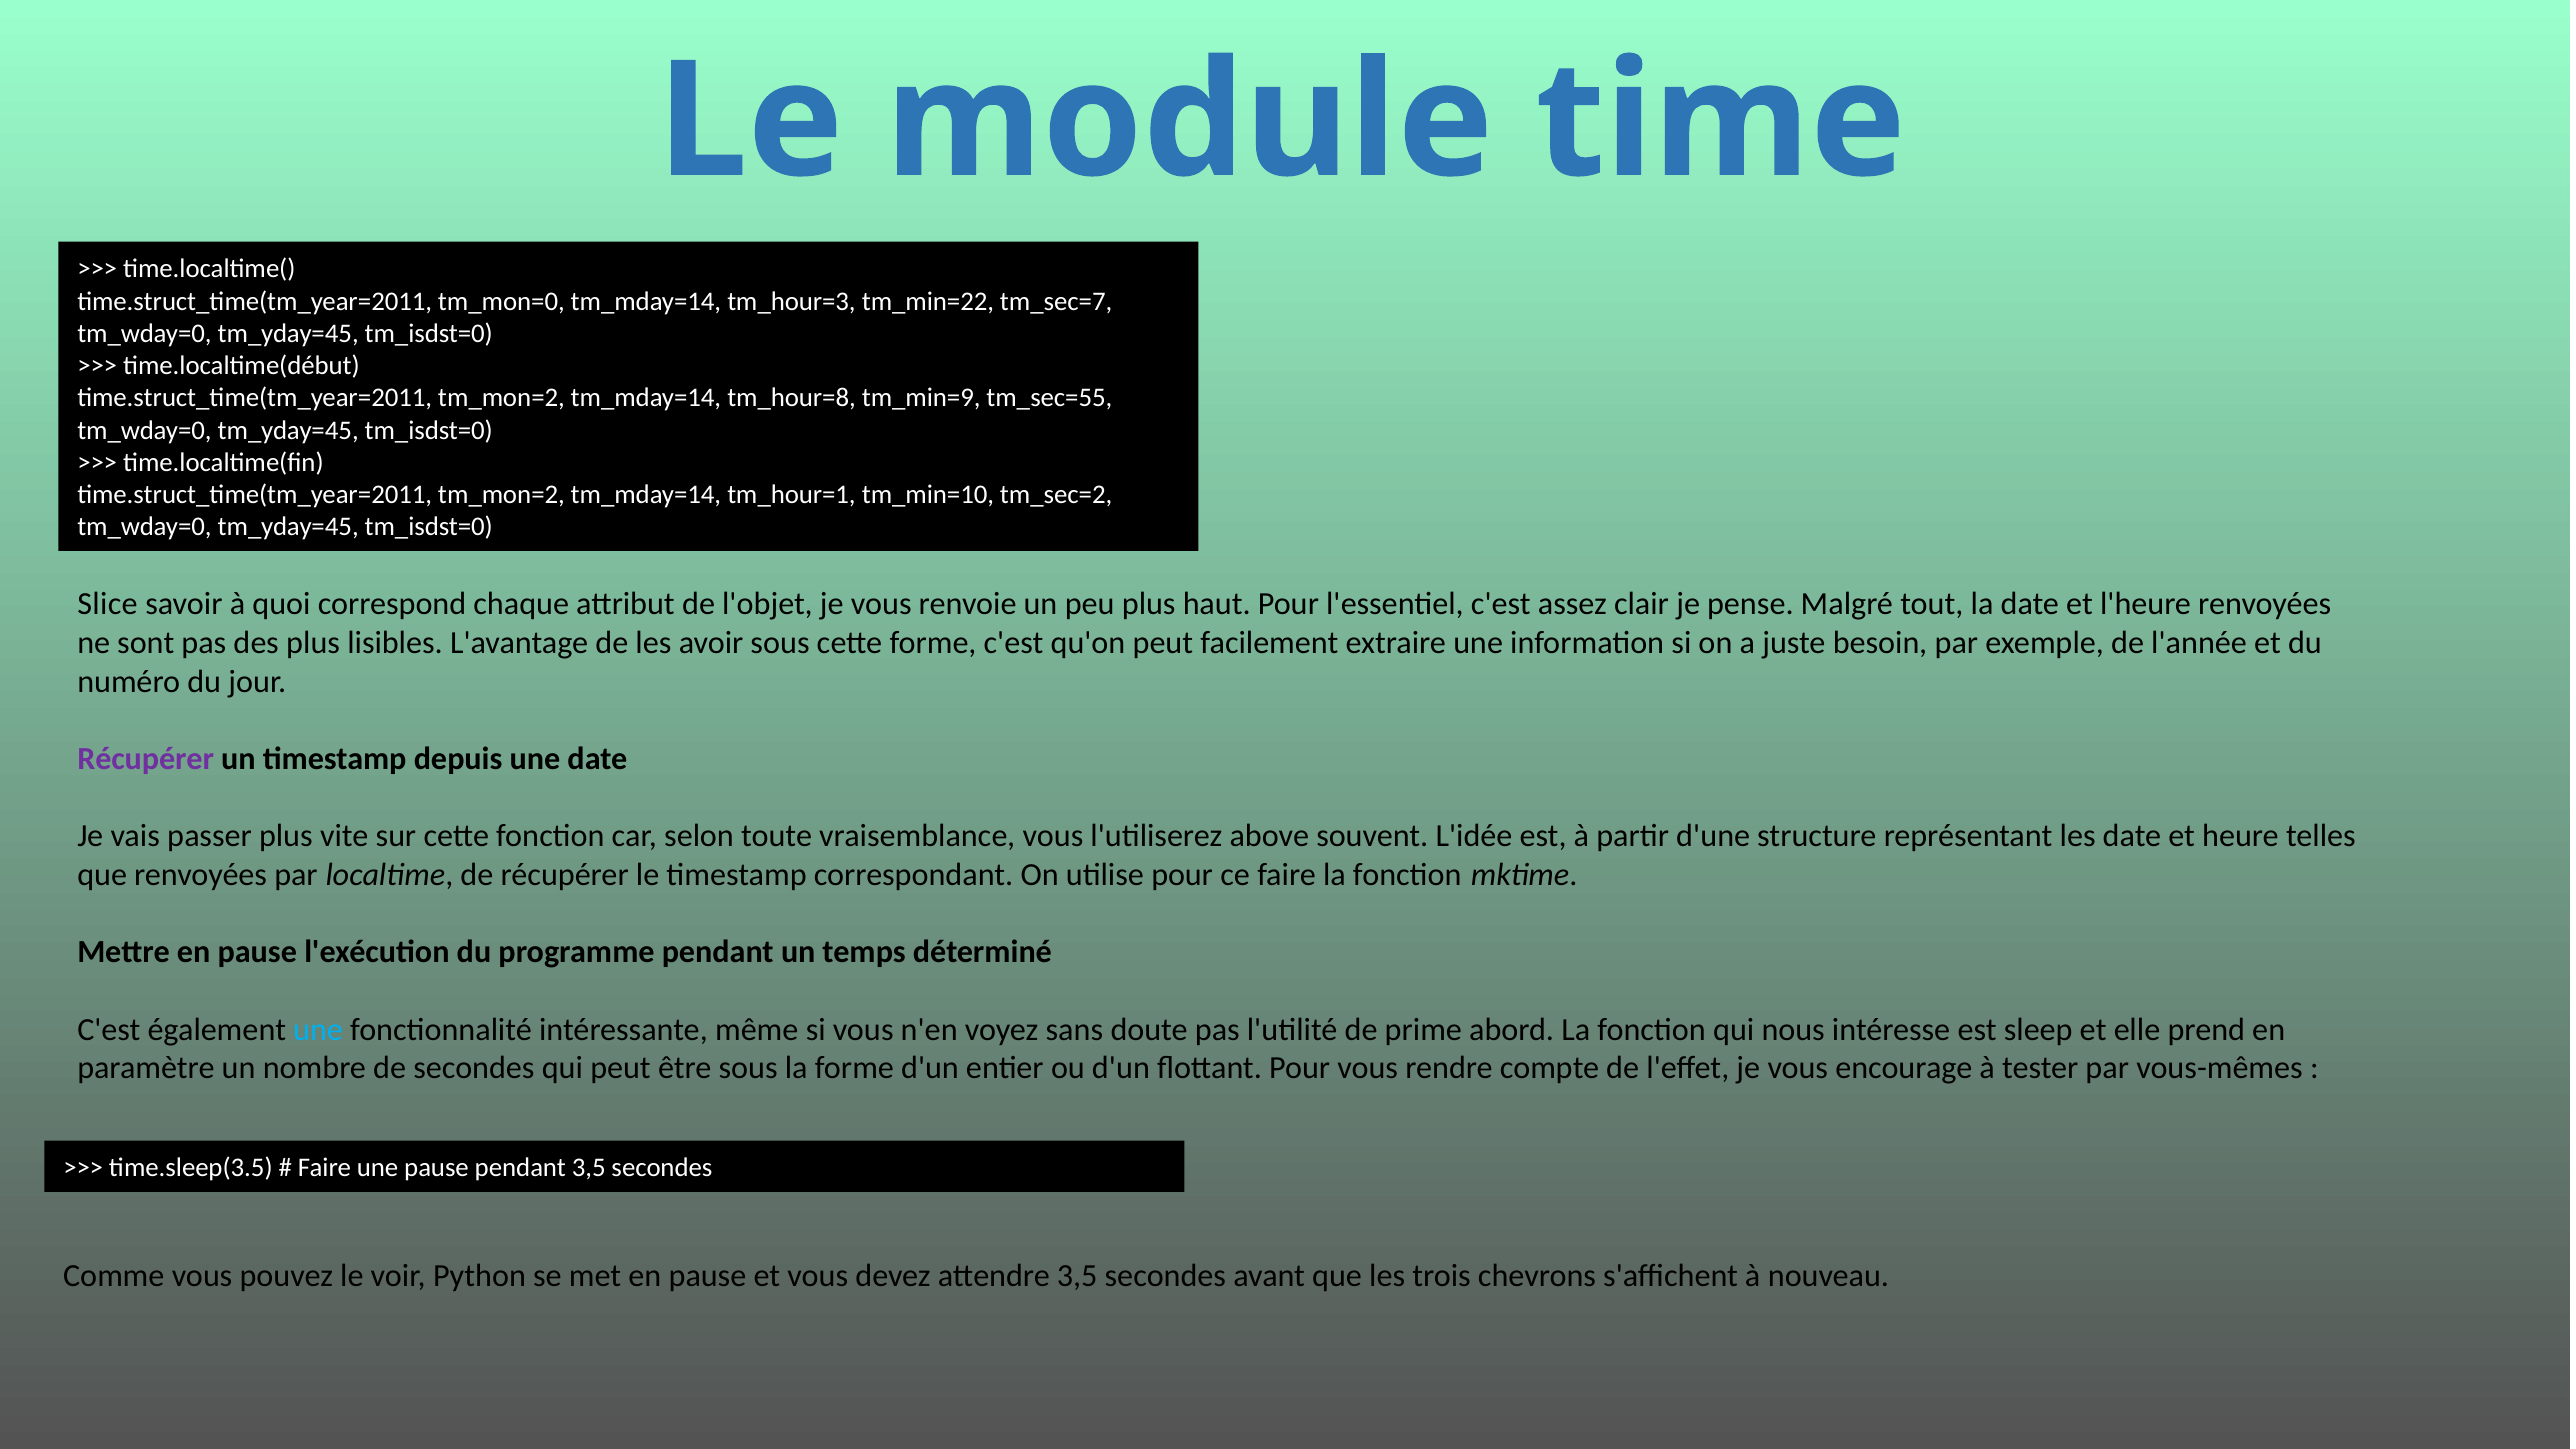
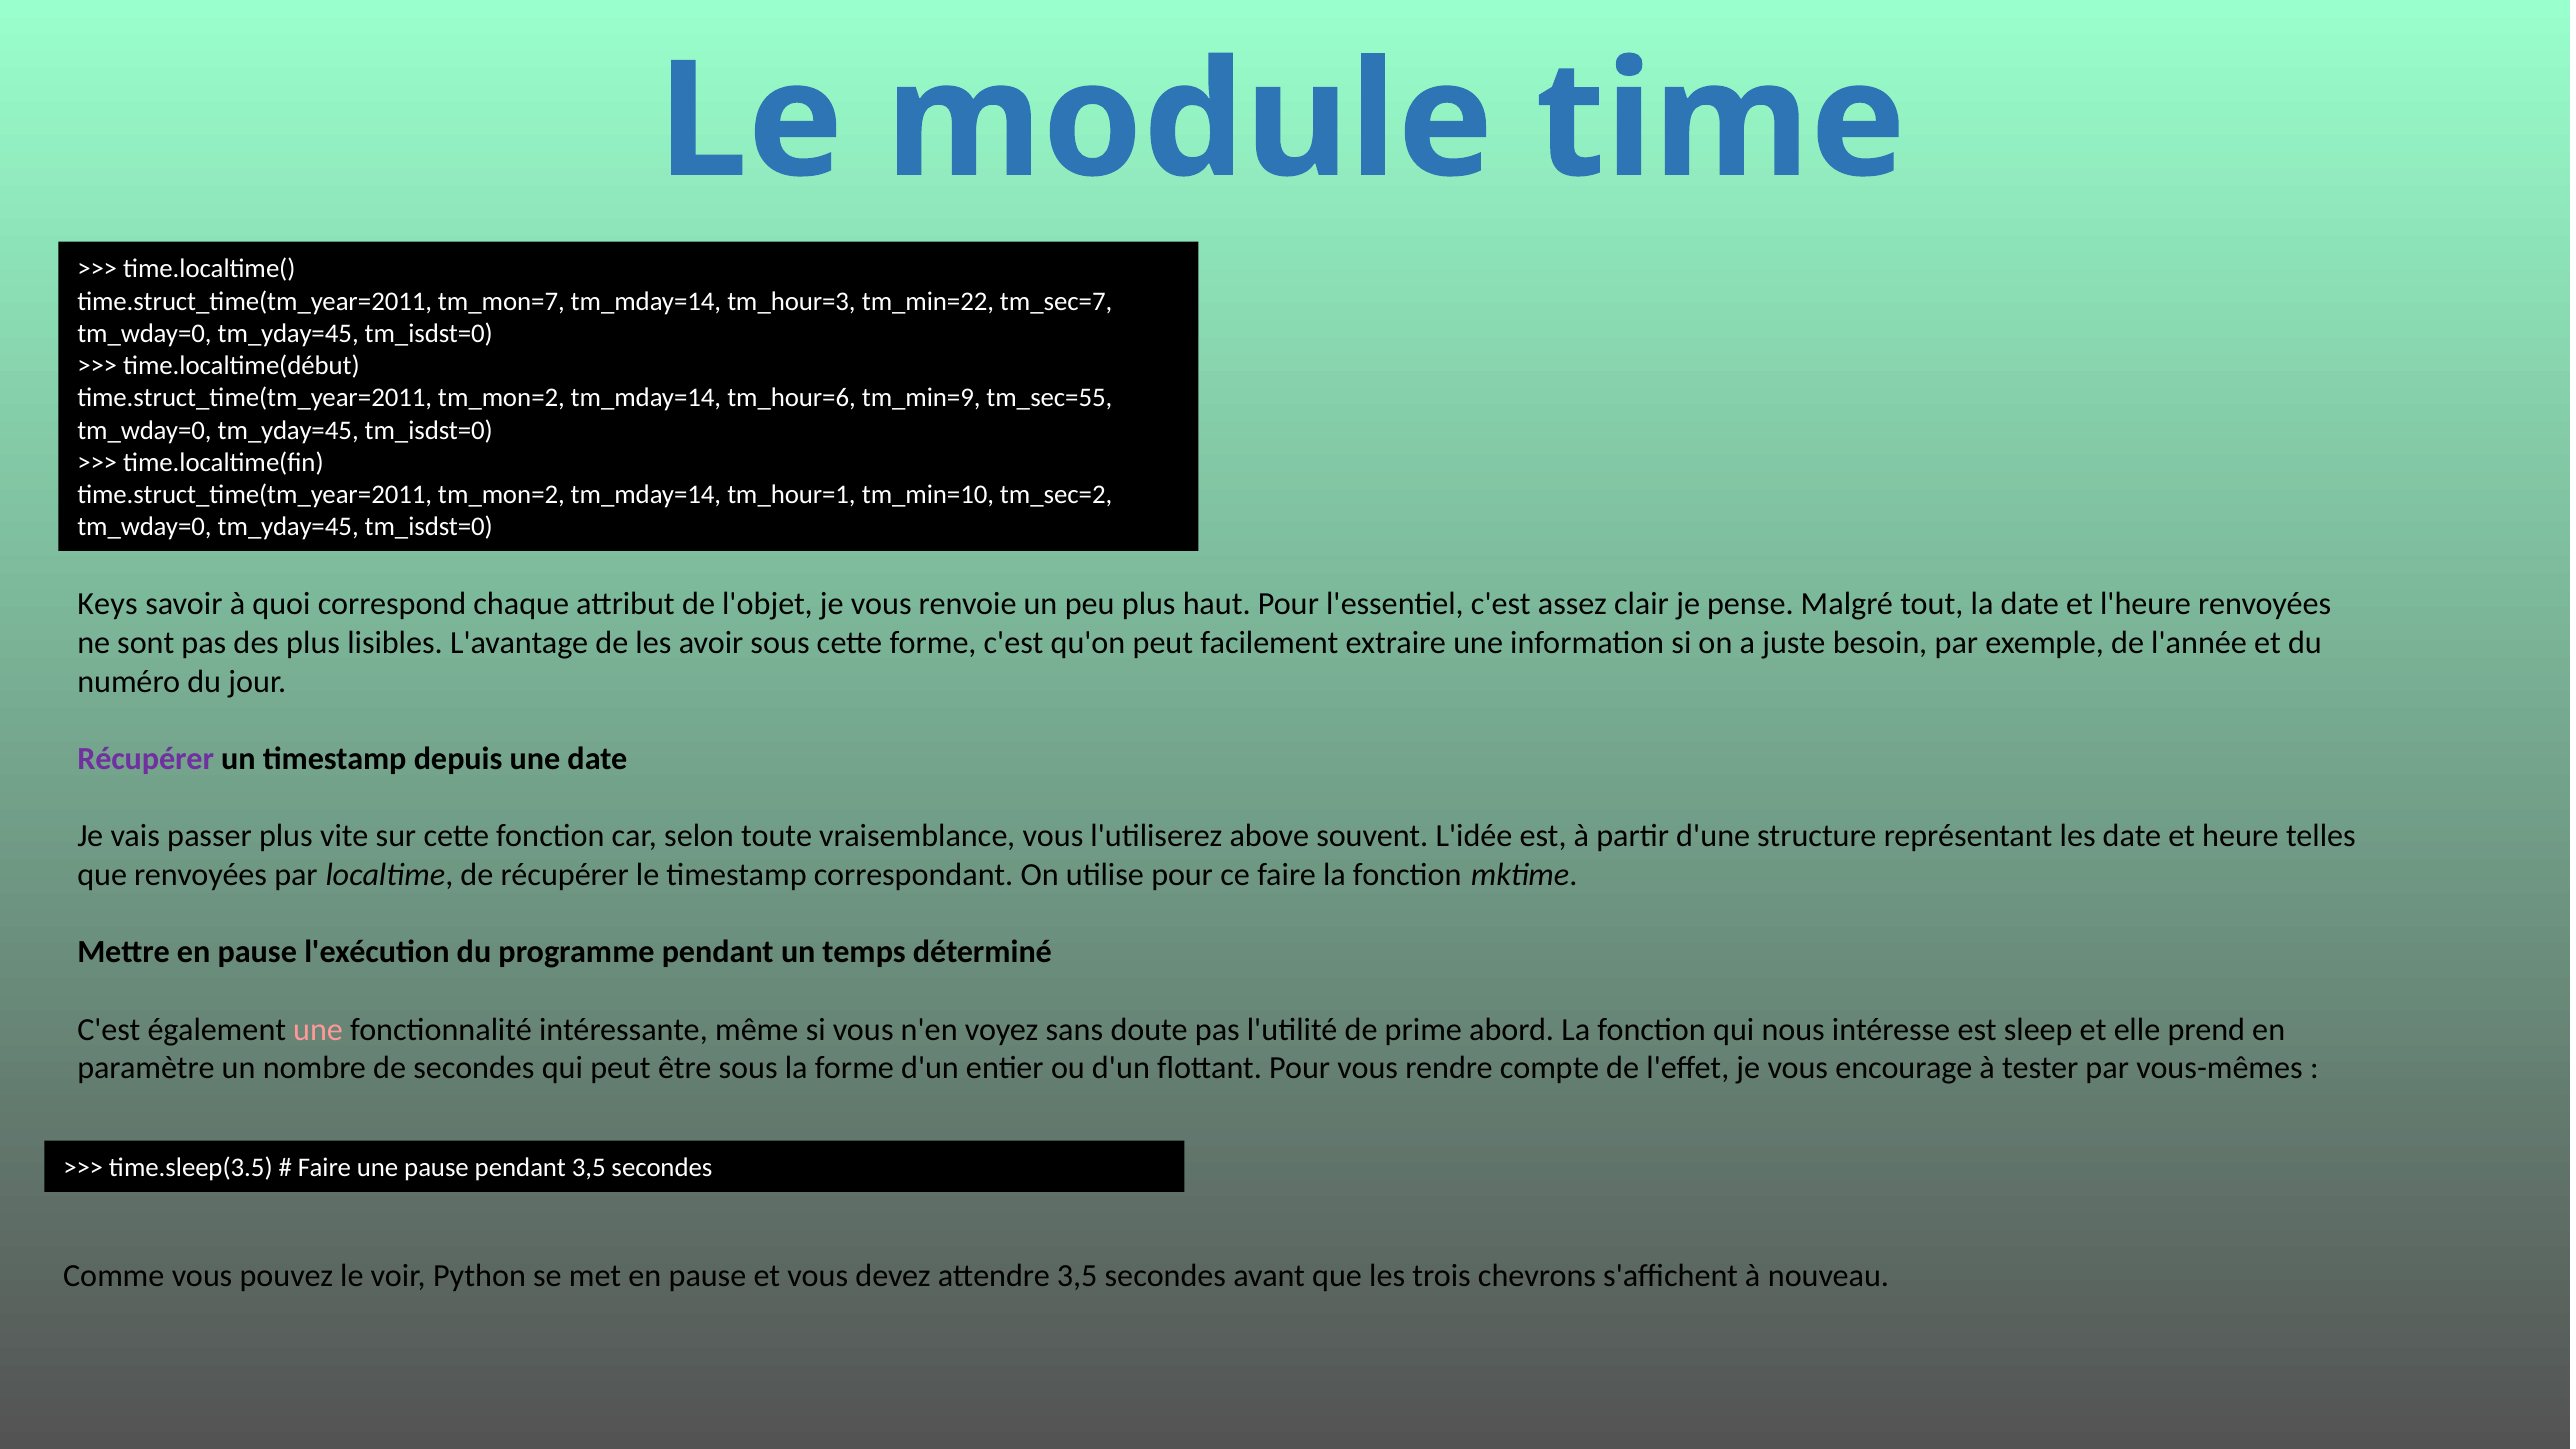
tm_mon=0: tm_mon=0 -> tm_mon=7
tm_hour=8: tm_hour=8 -> tm_hour=6
Slice: Slice -> Keys
une at (318, 1029) colour: light blue -> pink
